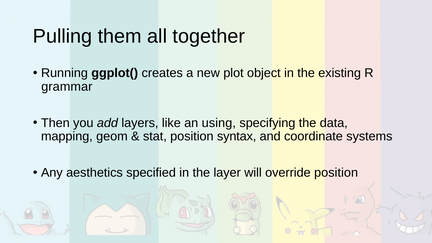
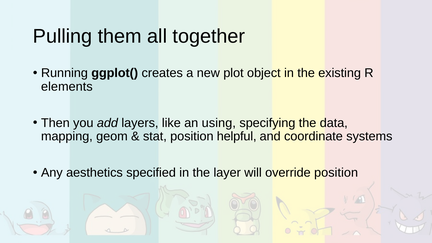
grammar: grammar -> elements
syntax: syntax -> helpful
